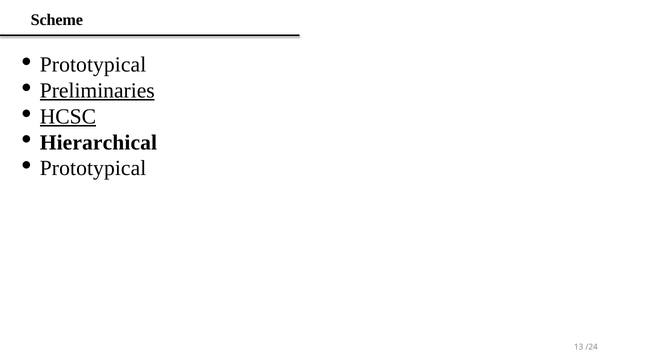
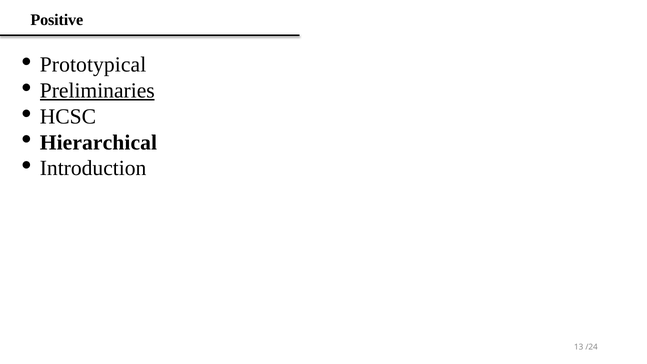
Scheme: Scheme -> Positive
HCSC underline: present -> none
Prototypical at (93, 168): Prototypical -> Introduction
